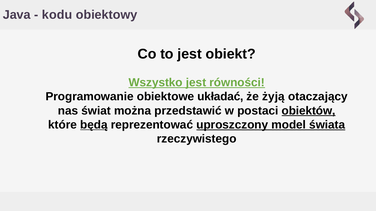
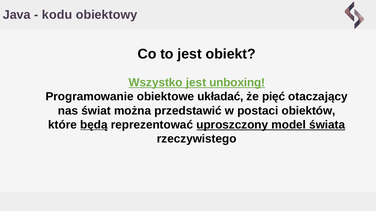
równości: równości -> unboxing
żyją: żyją -> pięć
obiektów underline: present -> none
